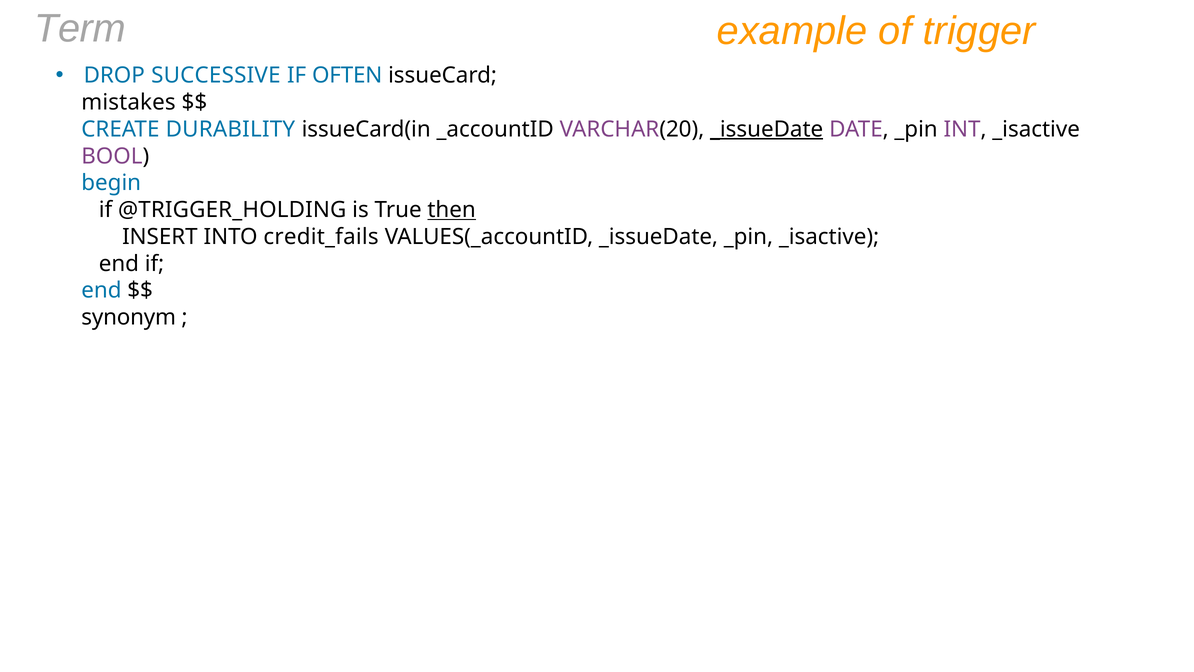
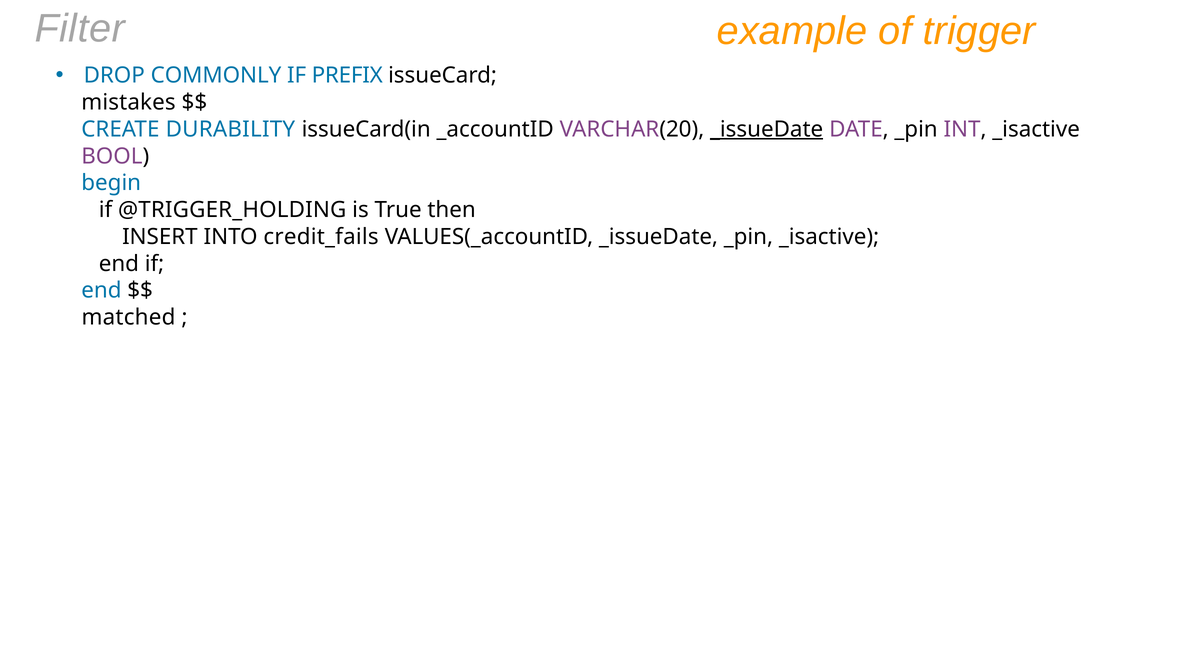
Term: Term -> Filter
SUCCESSIVE: SUCCESSIVE -> COMMONLY
OFTEN: OFTEN -> PREFIX
then underline: present -> none
synonym: synonym -> matched
